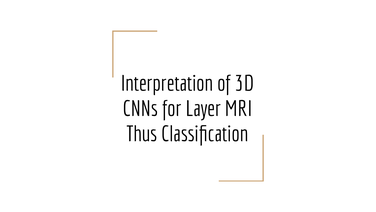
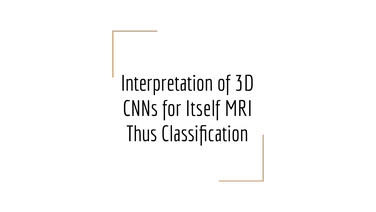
Layer: Layer -> Itself
